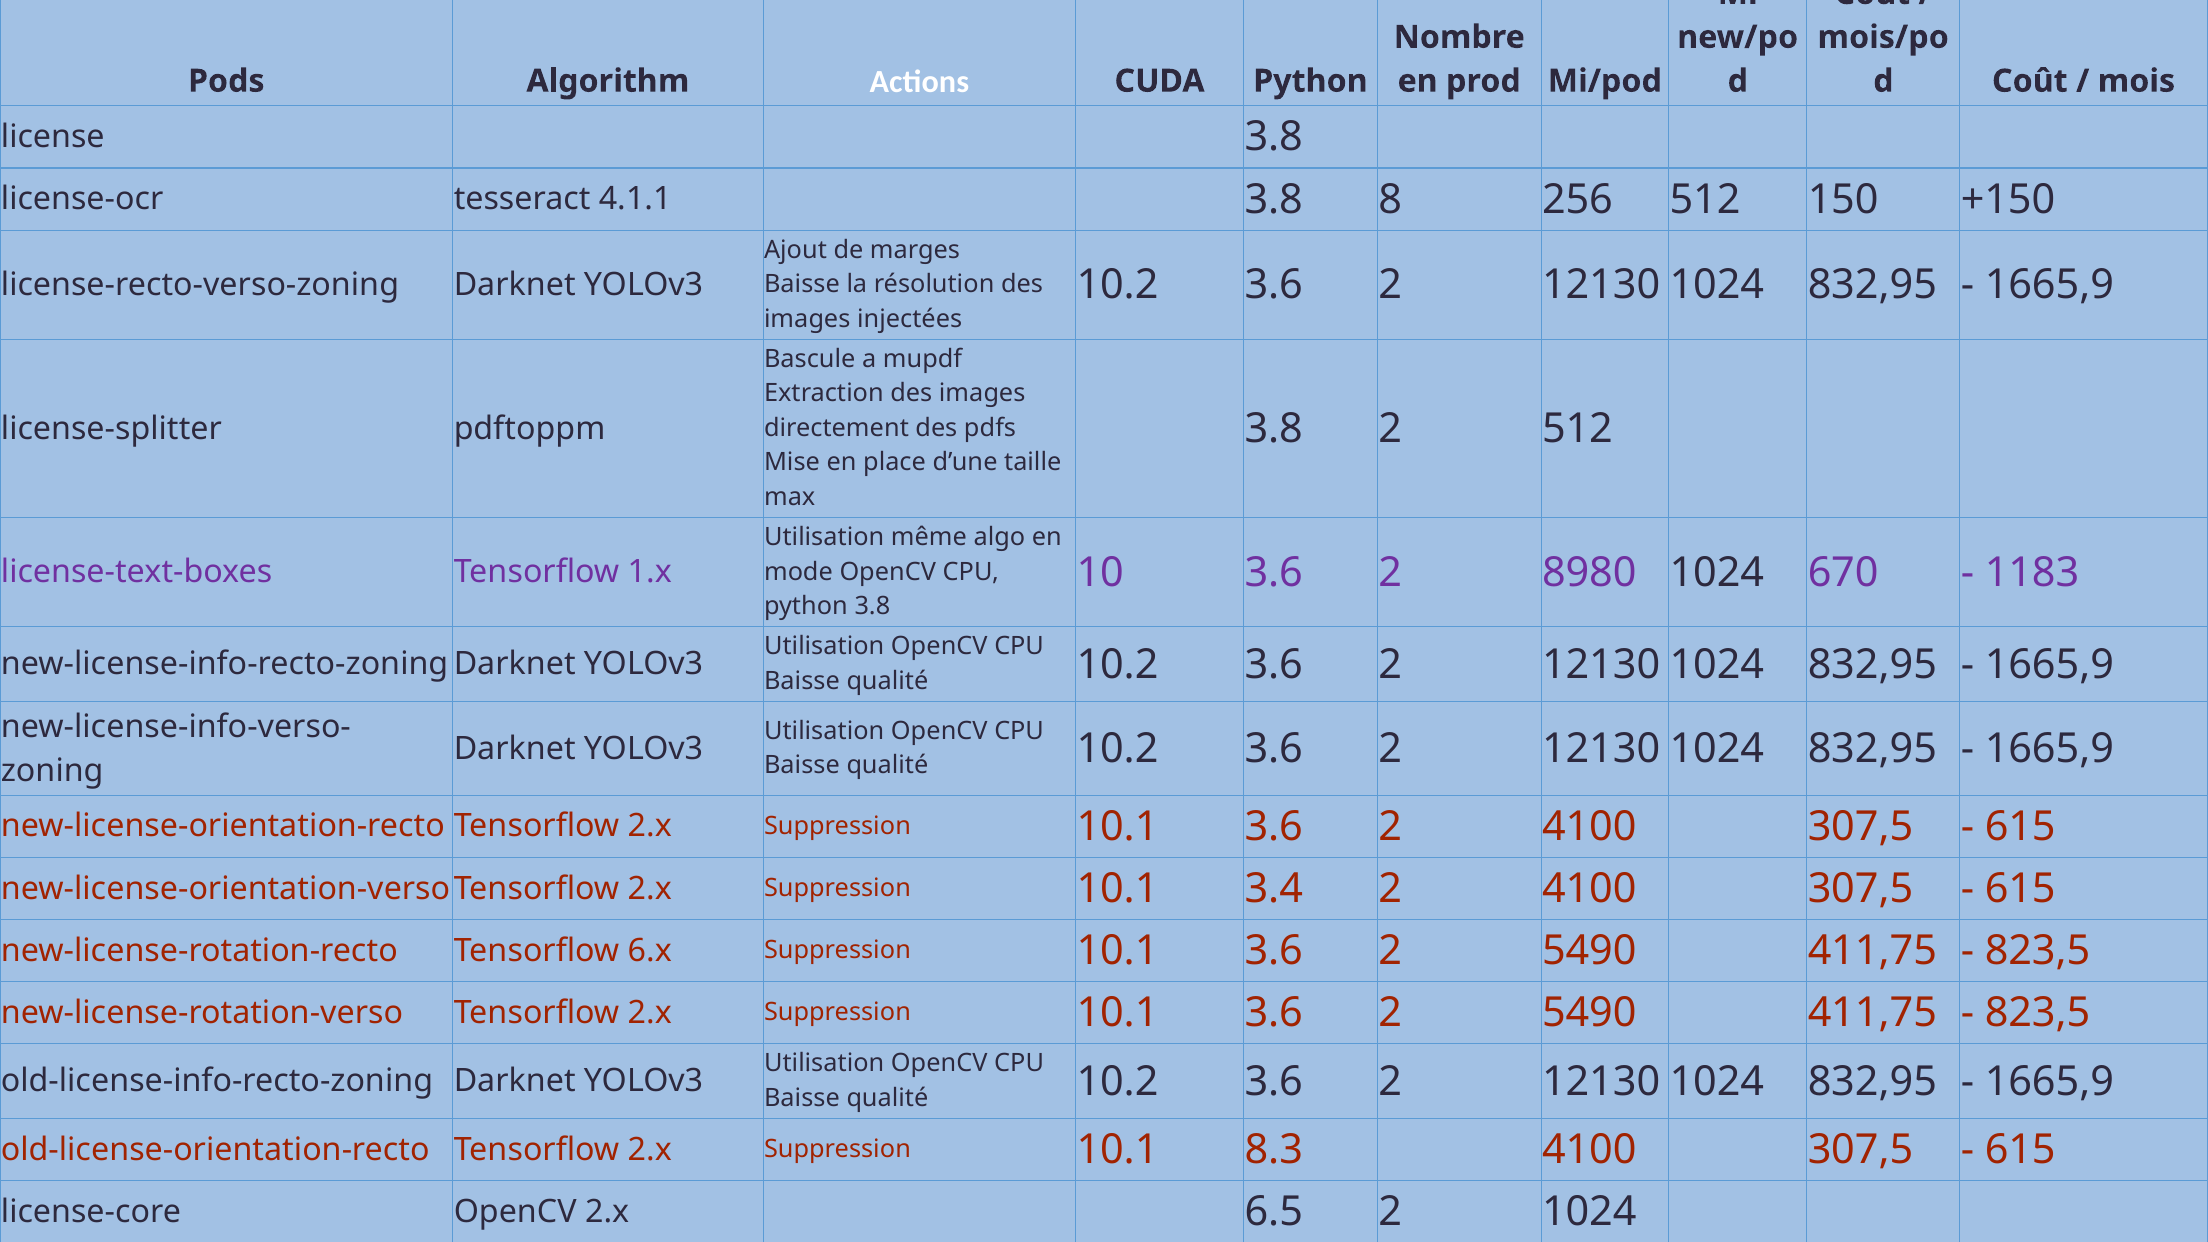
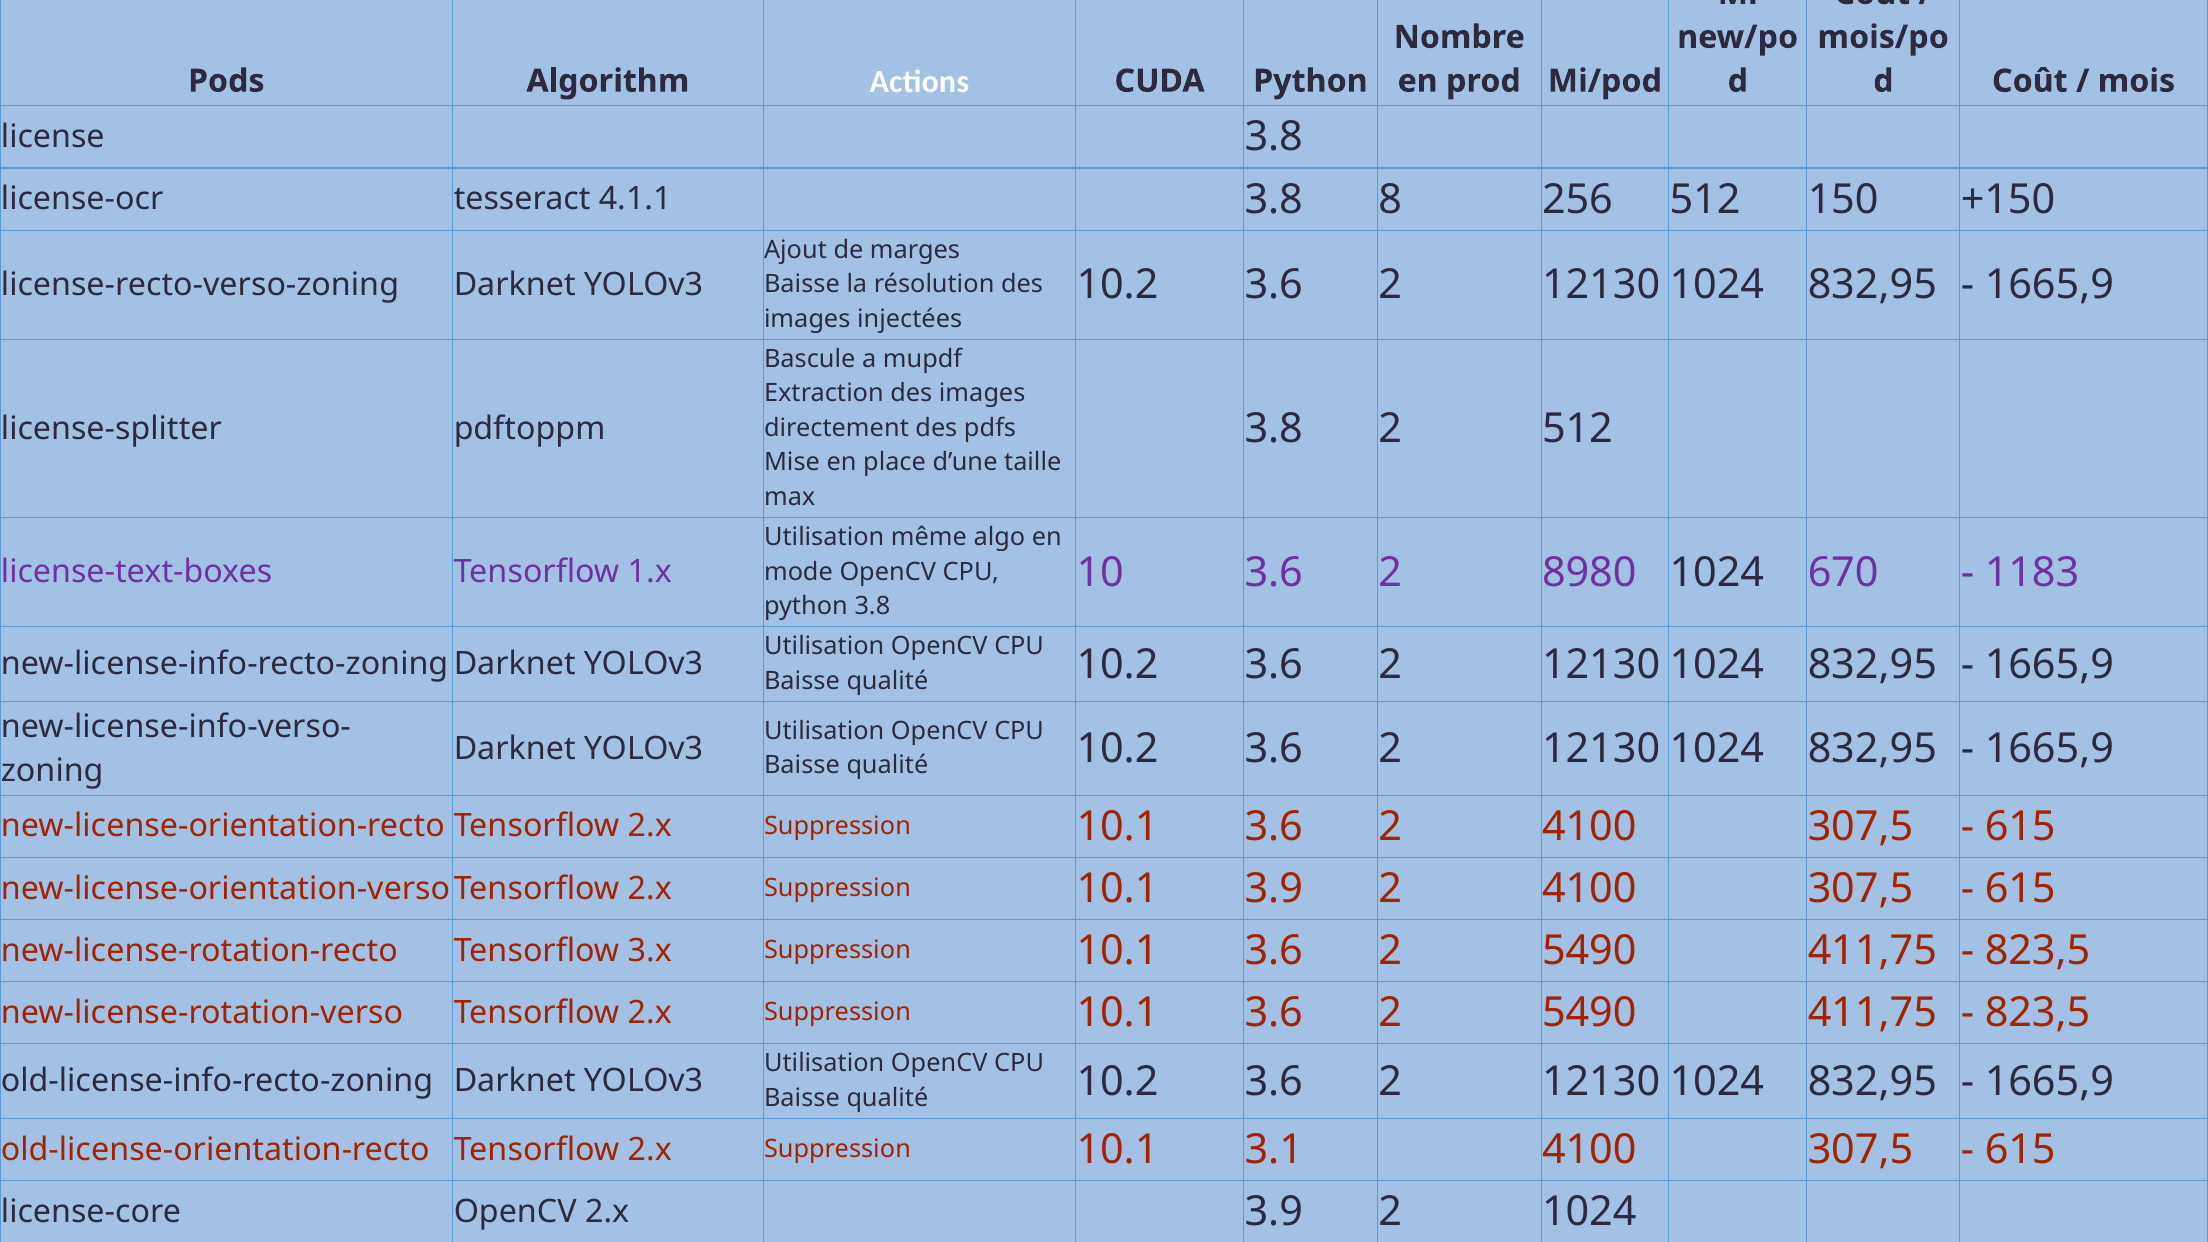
10.1 3.4: 3.4 -> 3.9
6.x: 6.x -> 3.x
8.3: 8.3 -> 3.1
2.x 6.5: 6.5 -> 3.9
